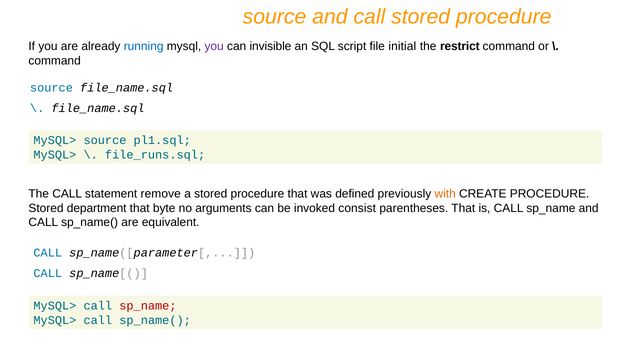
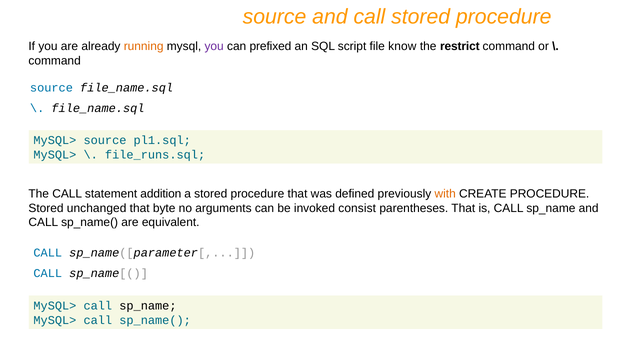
running colour: blue -> orange
invisible: invisible -> prefixed
initial: initial -> know
remove: remove -> addition
department: department -> unchanged
sp_name at (148, 306) colour: red -> black
